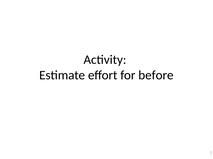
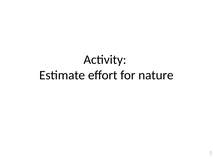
before: before -> nature
